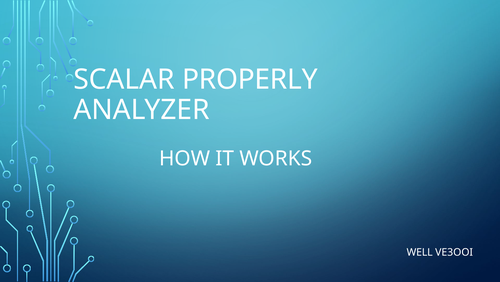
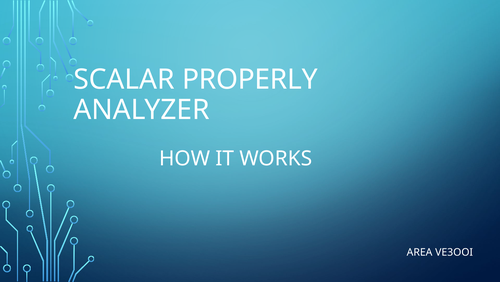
WELL: WELL -> AREA
